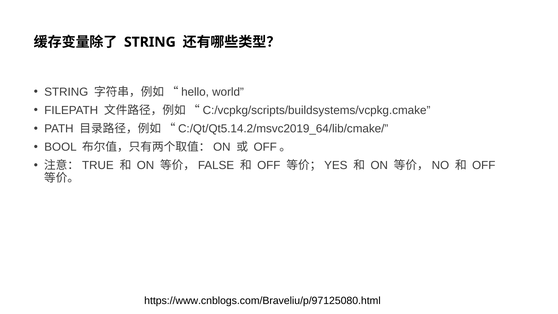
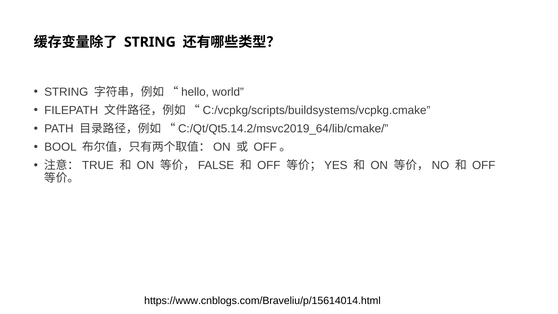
https://www.cnblogs.com/Braveliu/p/97125080.html: https://www.cnblogs.com/Braveliu/p/97125080.html -> https://www.cnblogs.com/Braveliu/p/15614014.html
